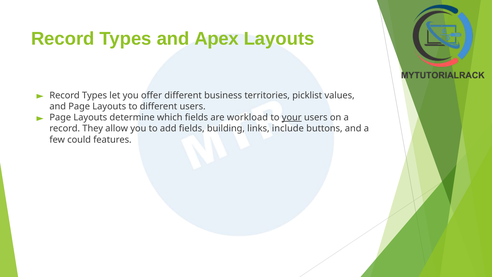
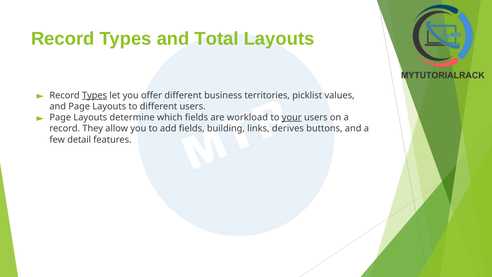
Apex: Apex -> Total
Types at (95, 95) underline: none -> present
include: include -> derives
could: could -> detail
